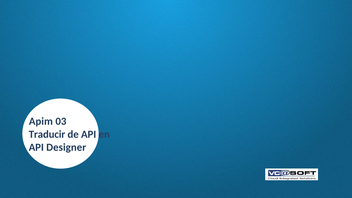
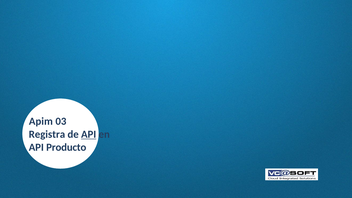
Traducir: Traducir -> Registra
API at (89, 134) underline: none -> present
Designer: Designer -> Producto
